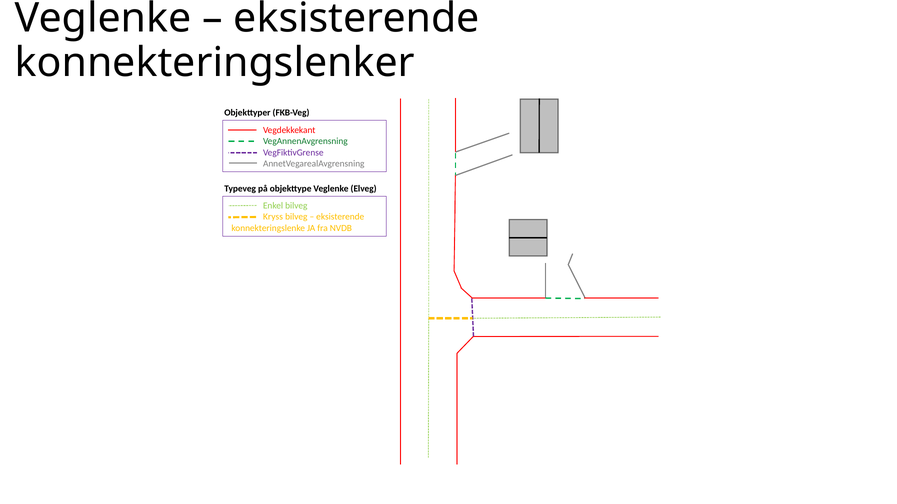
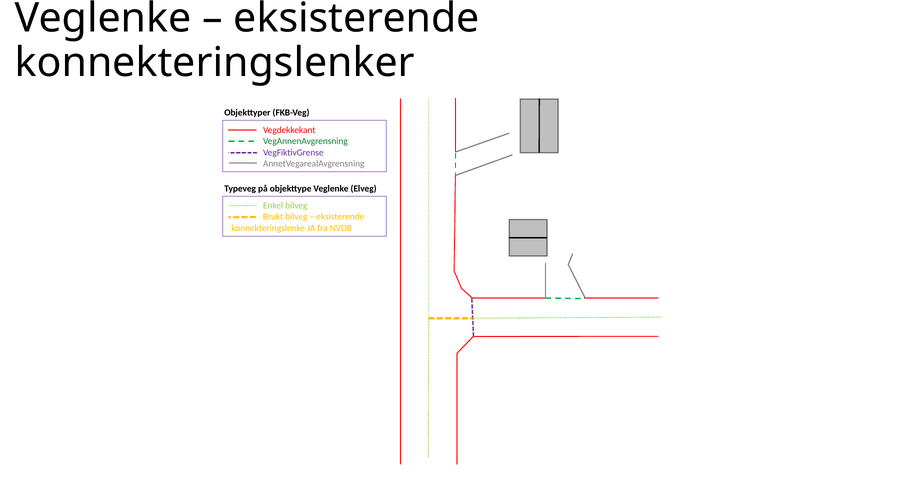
Kryss: Kryss -> Brukt
